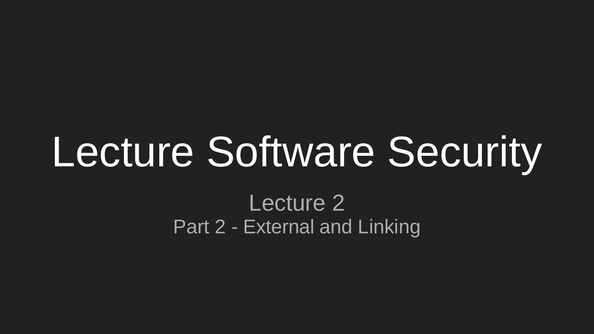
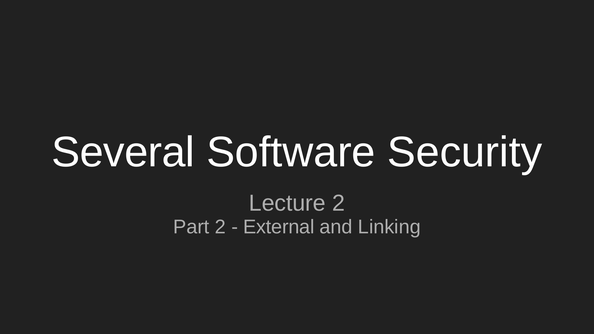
Lecture at (123, 152): Lecture -> Several
